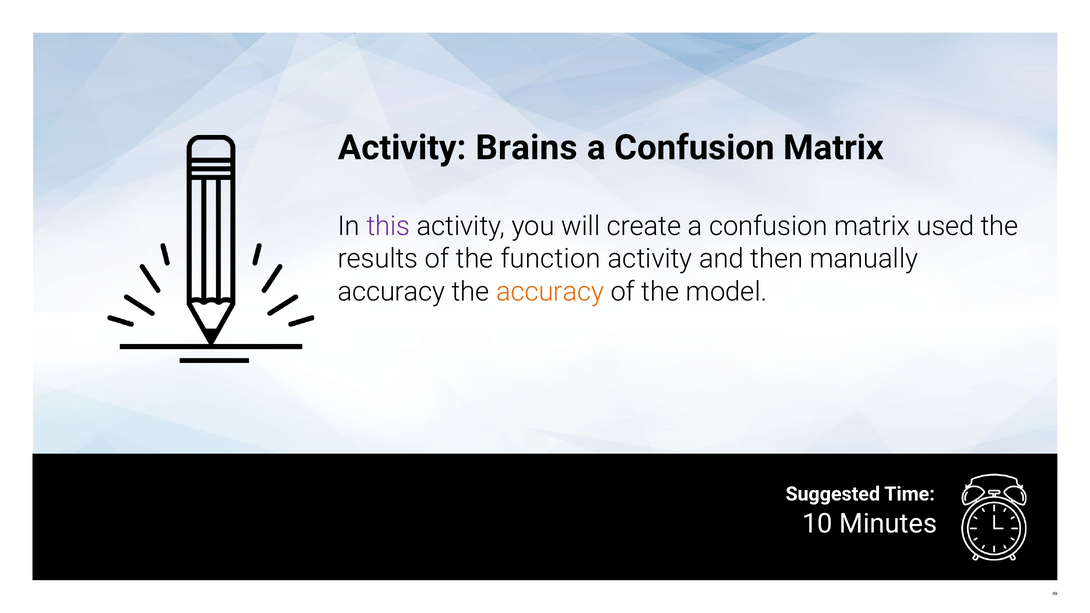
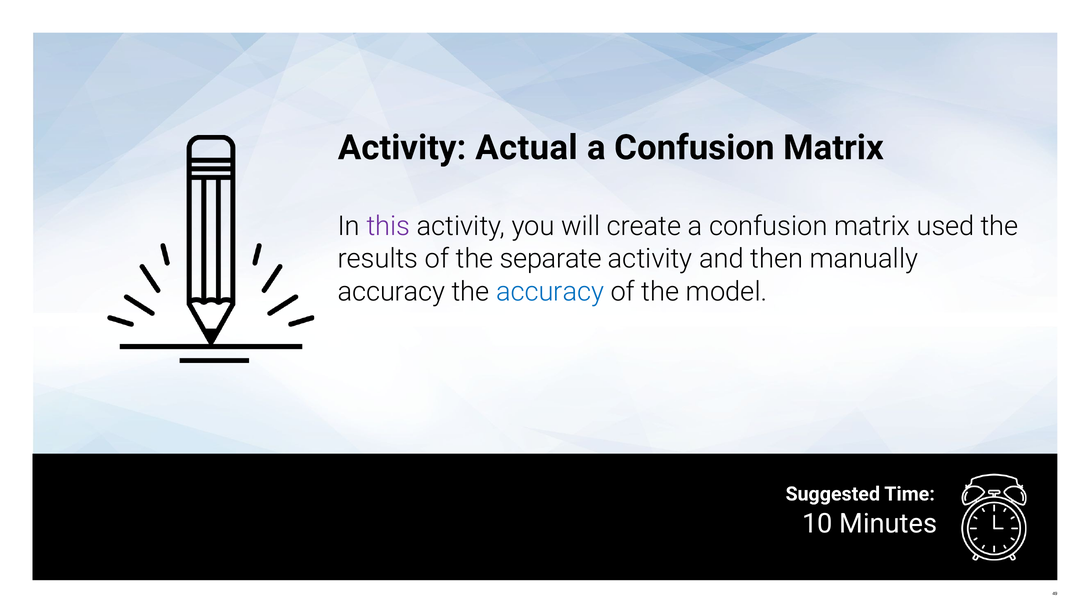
Brains: Brains -> Actual
function: function -> separate
accuracy at (550, 292) colour: orange -> blue
